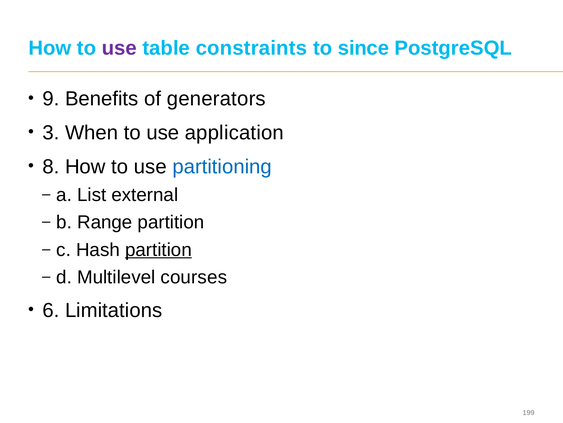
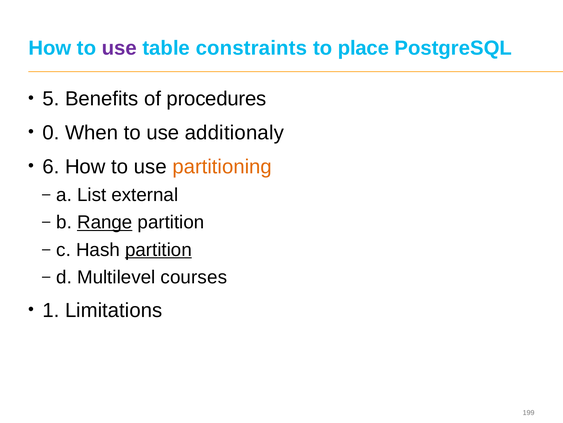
since: since -> place
9: 9 -> 5
generators: generators -> procedures
3: 3 -> 0
application: application -> additionaly
8: 8 -> 6
partitioning colour: blue -> orange
Range underline: none -> present
6: 6 -> 1
